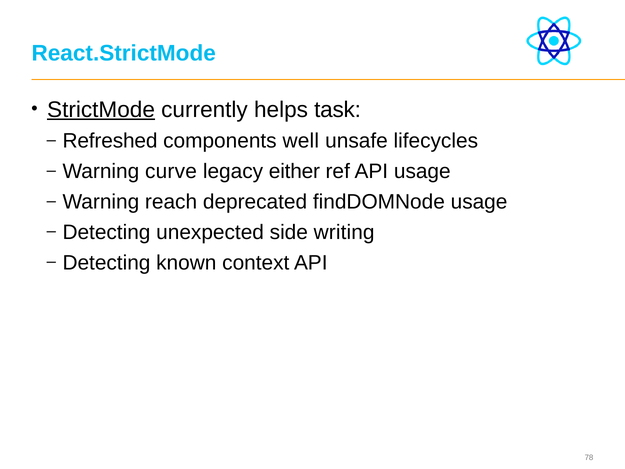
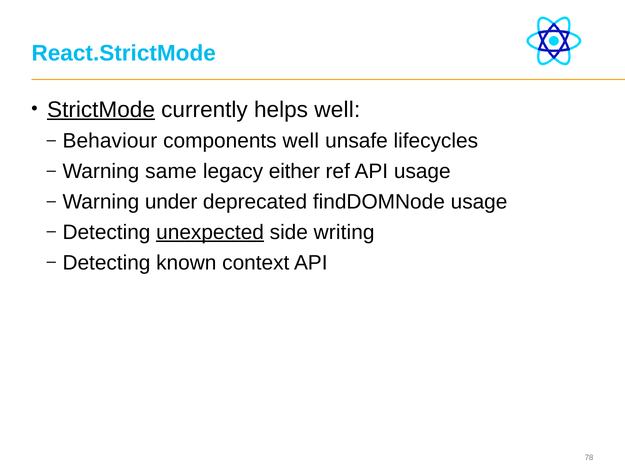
helps task: task -> well
Refreshed: Refreshed -> Behaviour
curve: curve -> same
reach: reach -> under
unexpected underline: none -> present
